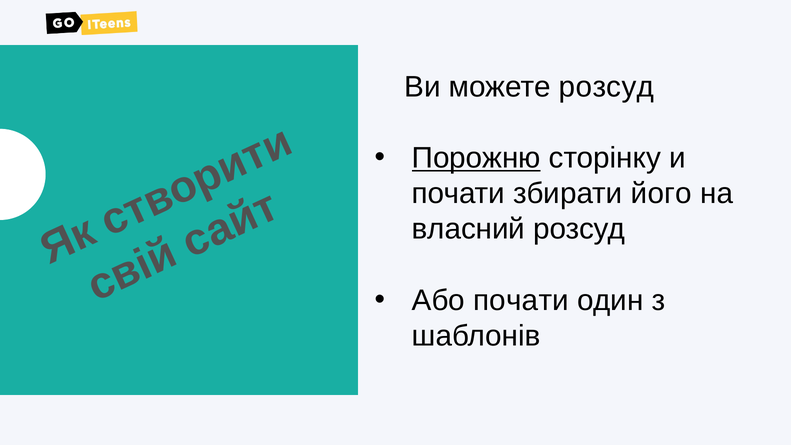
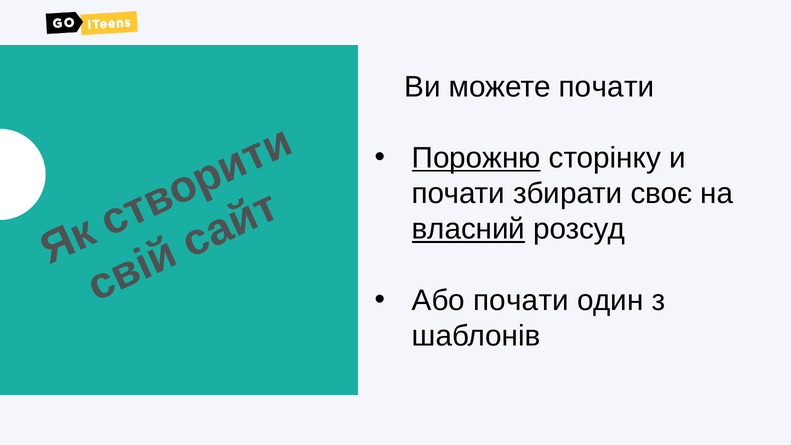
можете розсуд: розсуд -> почати
його: його -> своє
власний underline: none -> present
